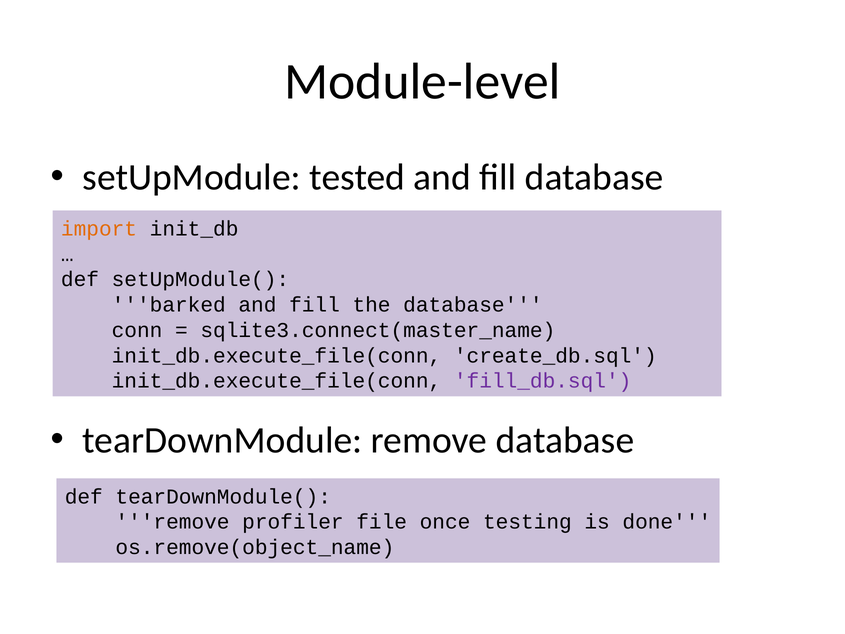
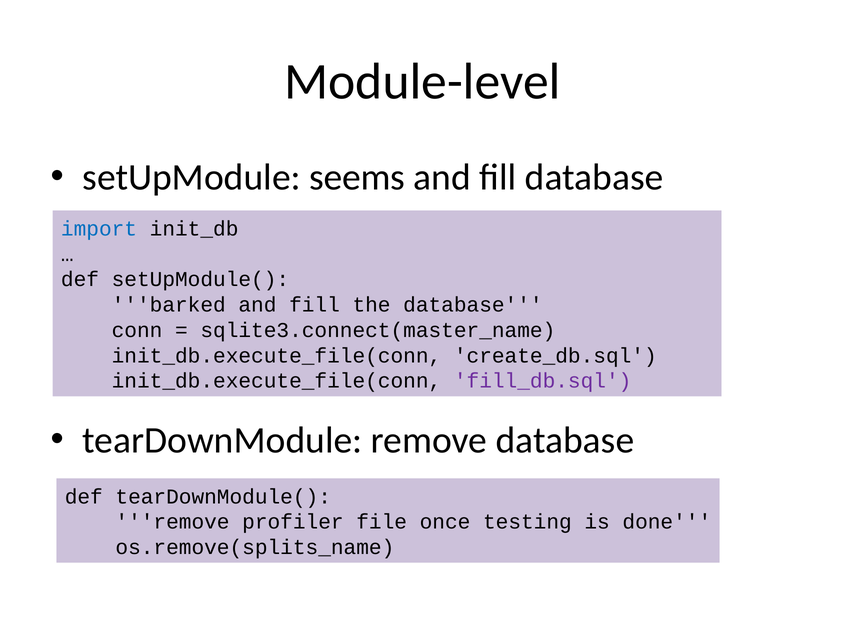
tested: tested -> seems
import colour: orange -> blue
os.remove(object_name: os.remove(object_name -> os.remove(splits_name
